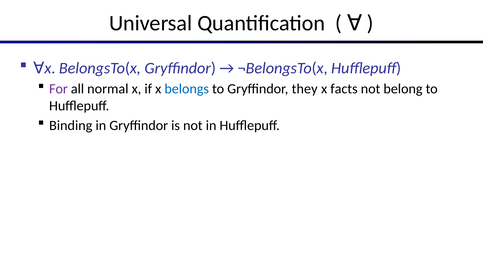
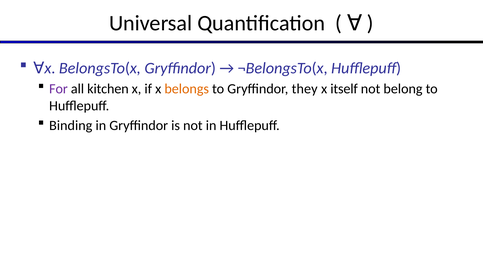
normal: normal -> kitchen
belongs colour: blue -> orange
facts: facts -> itself
